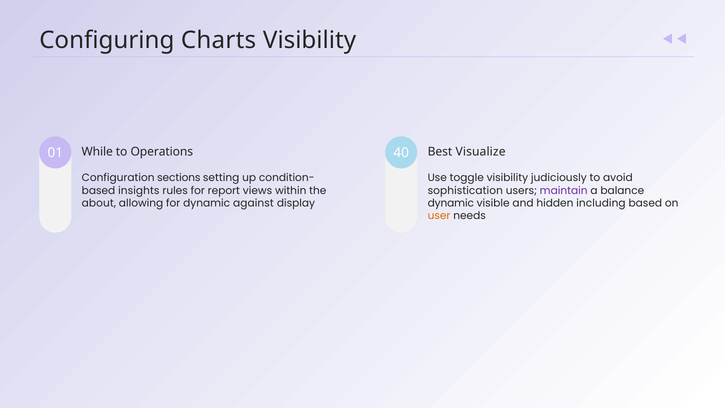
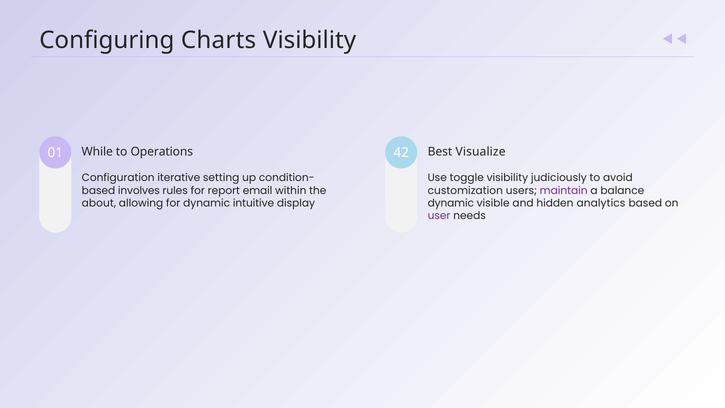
40: 40 -> 42
sections: sections -> iterative
insights: insights -> involves
views: views -> email
sophistication: sophistication -> customization
against: against -> intuitive
including: including -> analytics
user colour: orange -> purple
